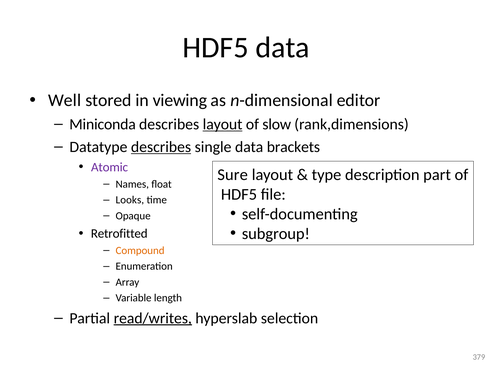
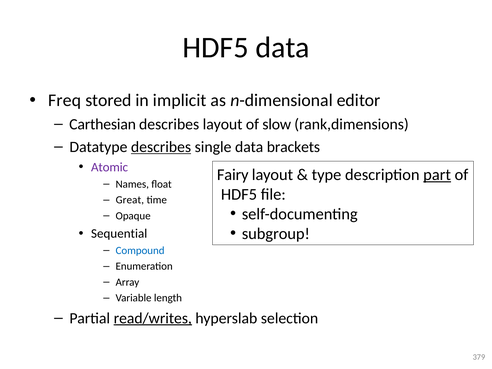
Well: Well -> Freq
viewing: viewing -> implicit
Miniconda: Miniconda -> Carthesian
layout at (223, 124) underline: present -> none
Sure: Sure -> Fairy
part underline: none -> present
Looks: Looks -> Great
Retrofitted: Retrofitted -> Sequential
Compound colour: orange -> blue
